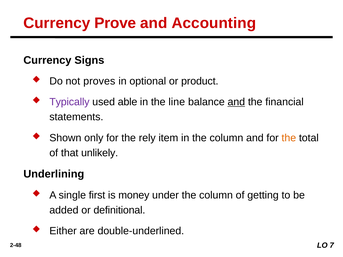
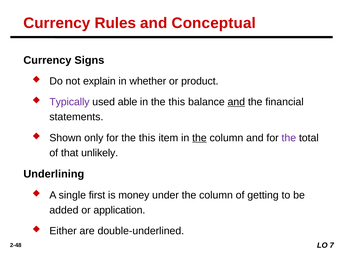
Prove: Prove -> Rules
Accounting: Accounting -> Conceptual
proves: proves -> explain
optional: optional -> whether
in the line: line -> this
for the rely: rely -> this
the at (199, 138) underline: none -> present
the at (289, 138) colour: orange -> purple
definitional: definitional -> application
